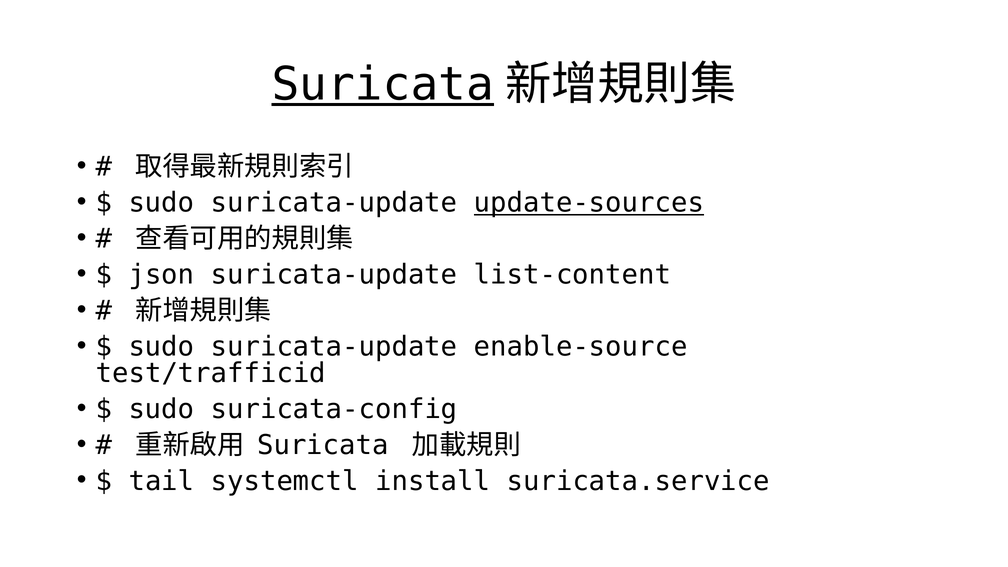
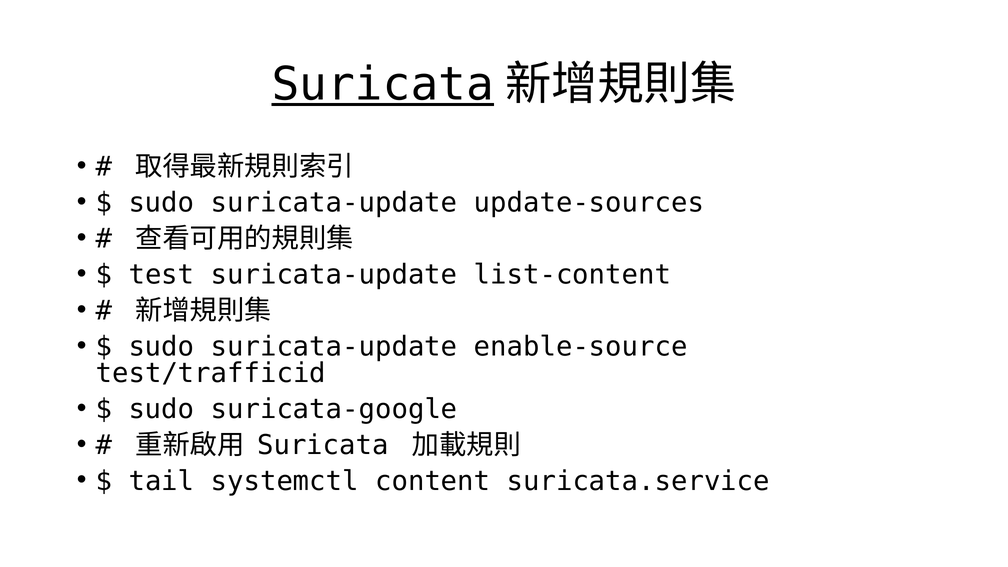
update-sources underline: present -> none
json: json -> test
suricata-config: suricata-config -> suricata-google
install: install -> content
